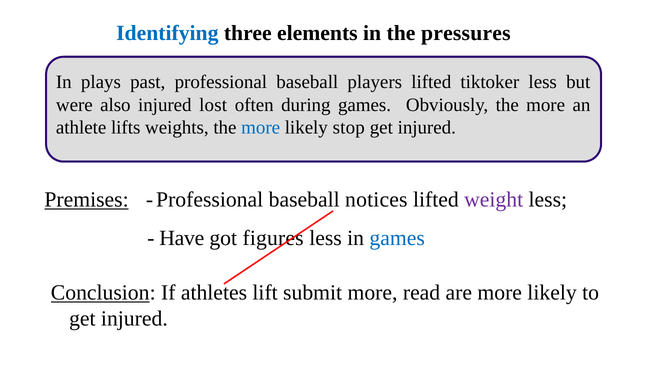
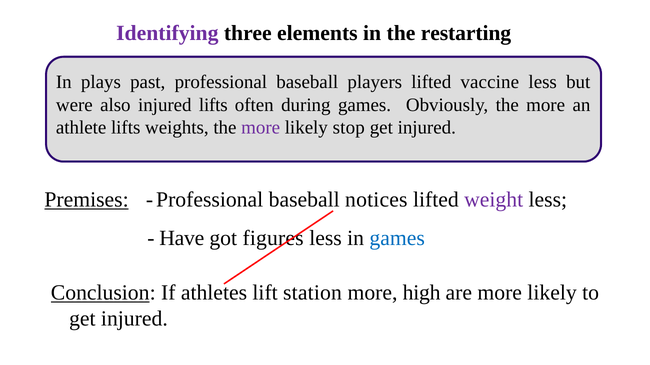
Identifying colour: blue -> purple
pressures: pressures -> restarting
tiktoker: tiktoker -> vaccine
injured lost: lost -> lifts
more at (261, 128) colour: blue -> purple
submit: submit -> station
read: read -> high
